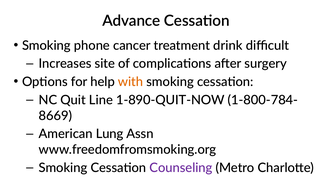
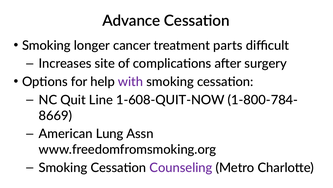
phone: phone -> longer
drink: drink -> parts
with colour: orange -> purple
1-890-QUIT-NOW: 1-890-QUIT-NOW -> 1-608-QUIT-NOW
